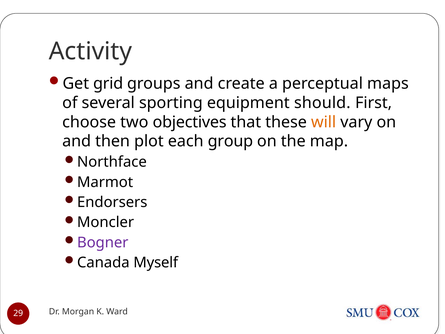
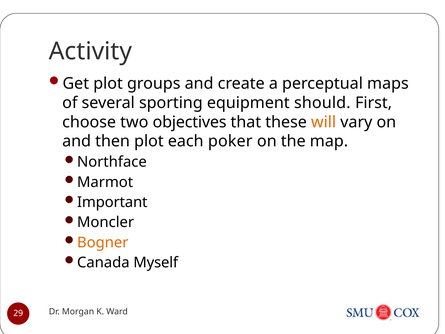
Get grid: grid -> plot
group: group -> poker
Endorsers: Endorsers -> Important
Bogner colour: purple -> orange
